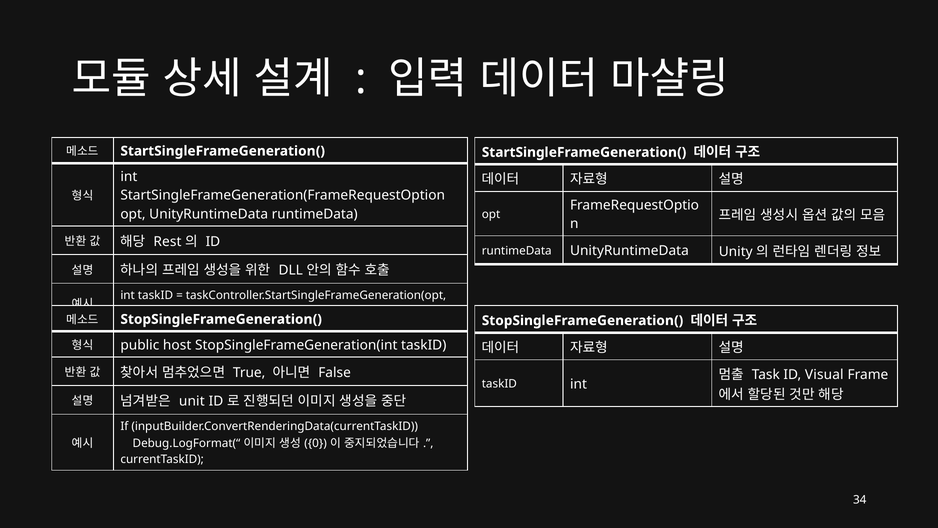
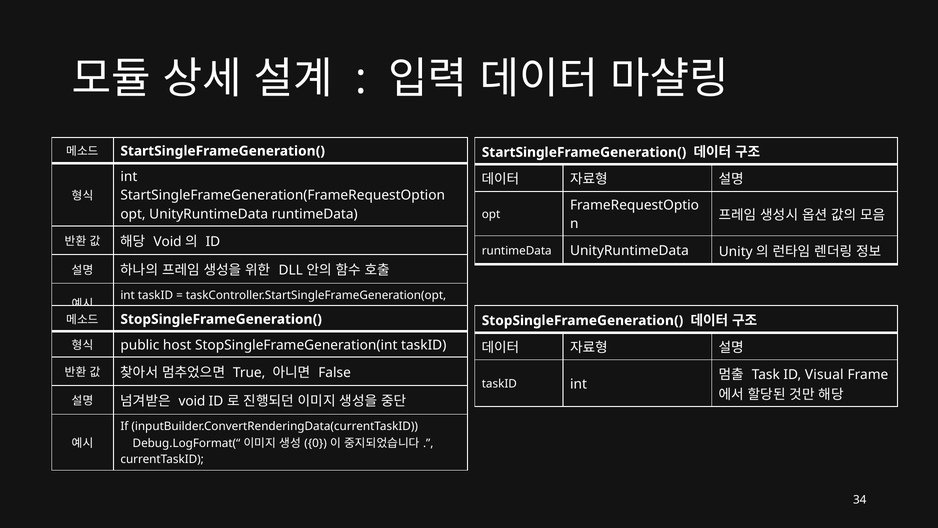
Rest at (167, 242): Rest -> Void
unit at (192, 401): unit -> void
